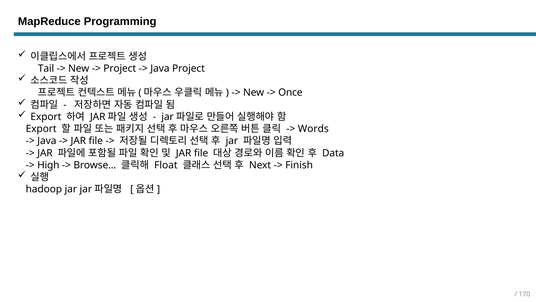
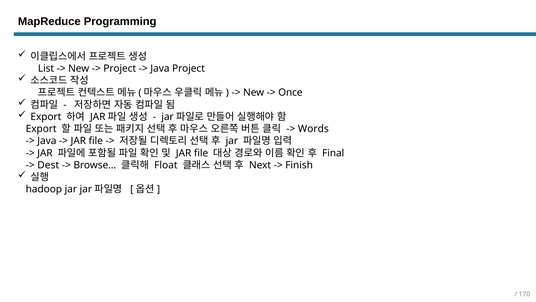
Tail: Tail -> List
Data: Data -> Final
High: High -> Dest
